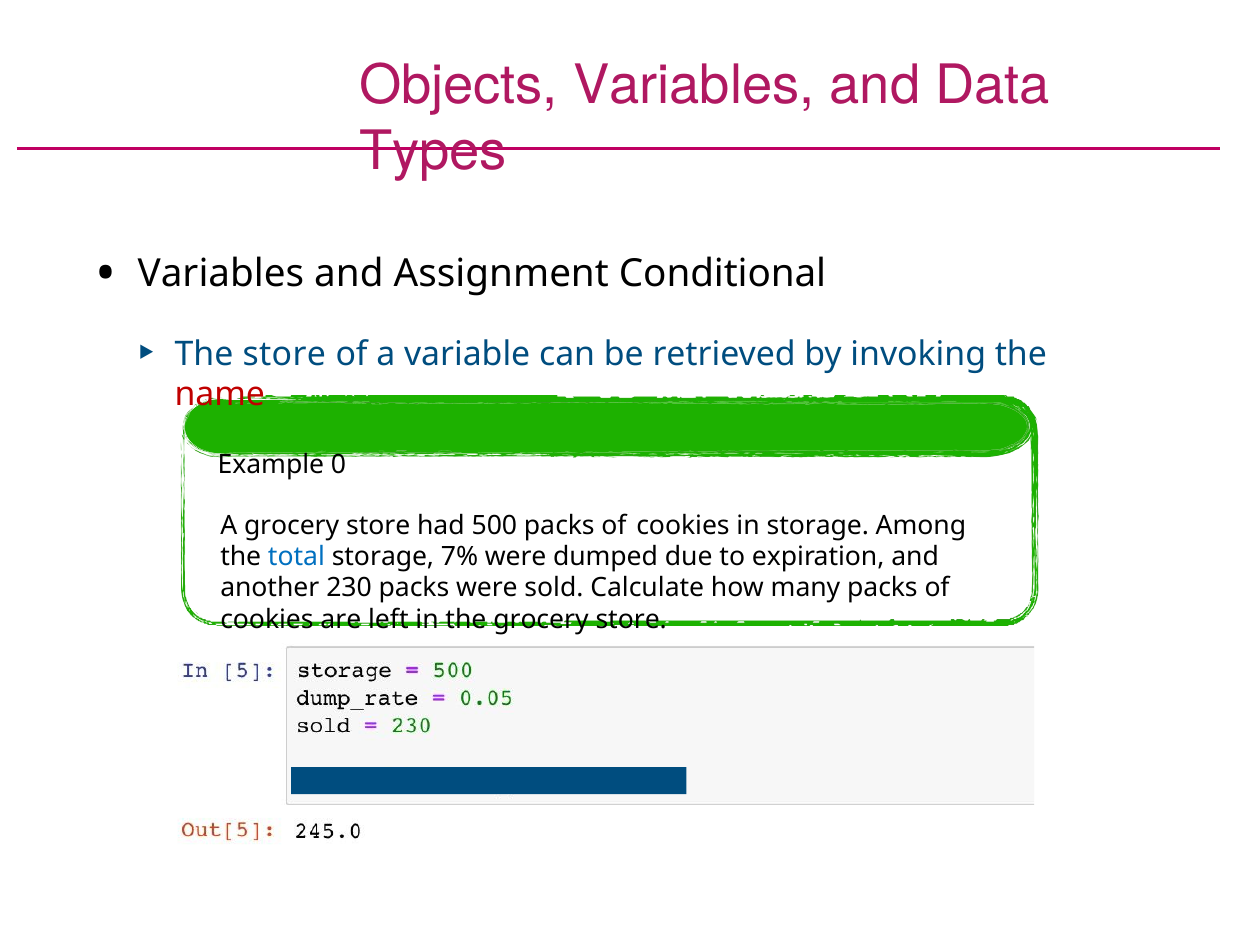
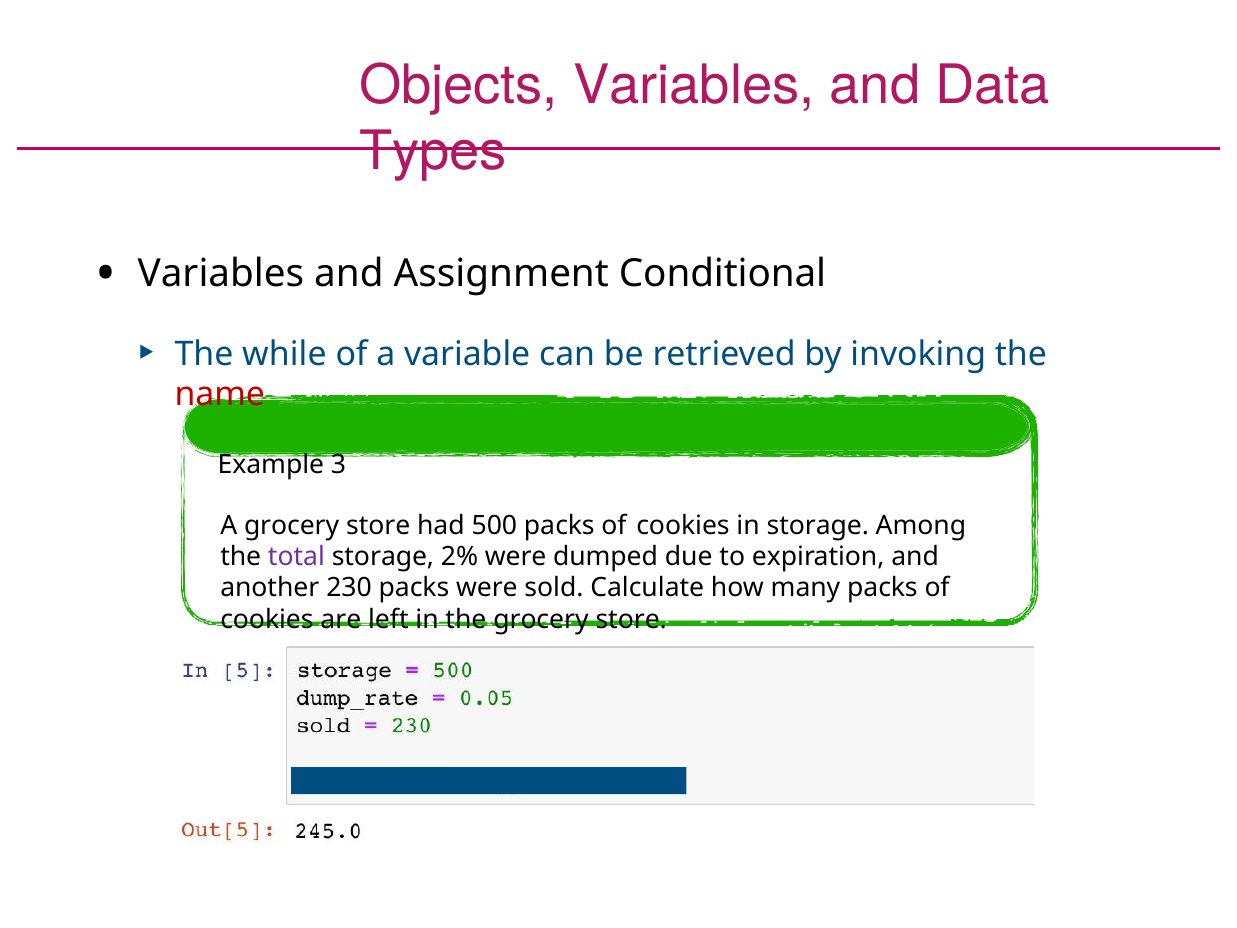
The store: store -> while
0: 0 -> 3
total colour: blue -> purple
7%: 7% -> 2%
